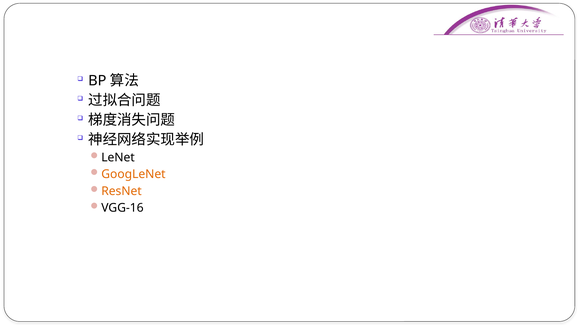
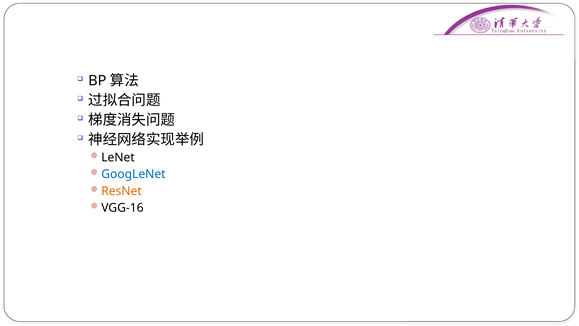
GoogLeNet colour: orange -> blue
